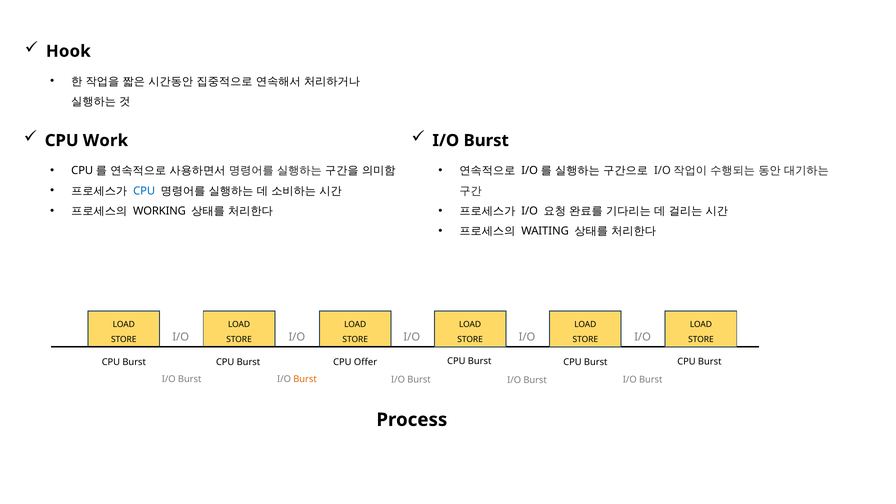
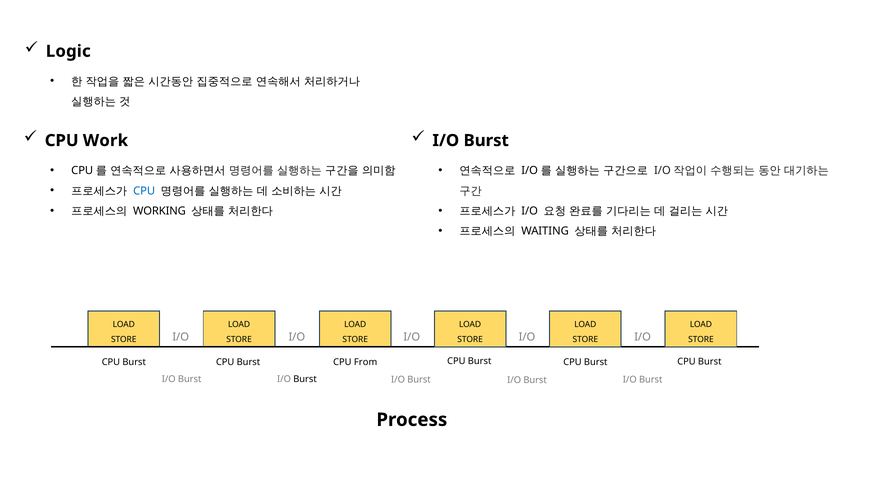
Hook: Hook -> Logic
Offer: Offer -> From
Burst at (305, 379) colour: orange -> black
